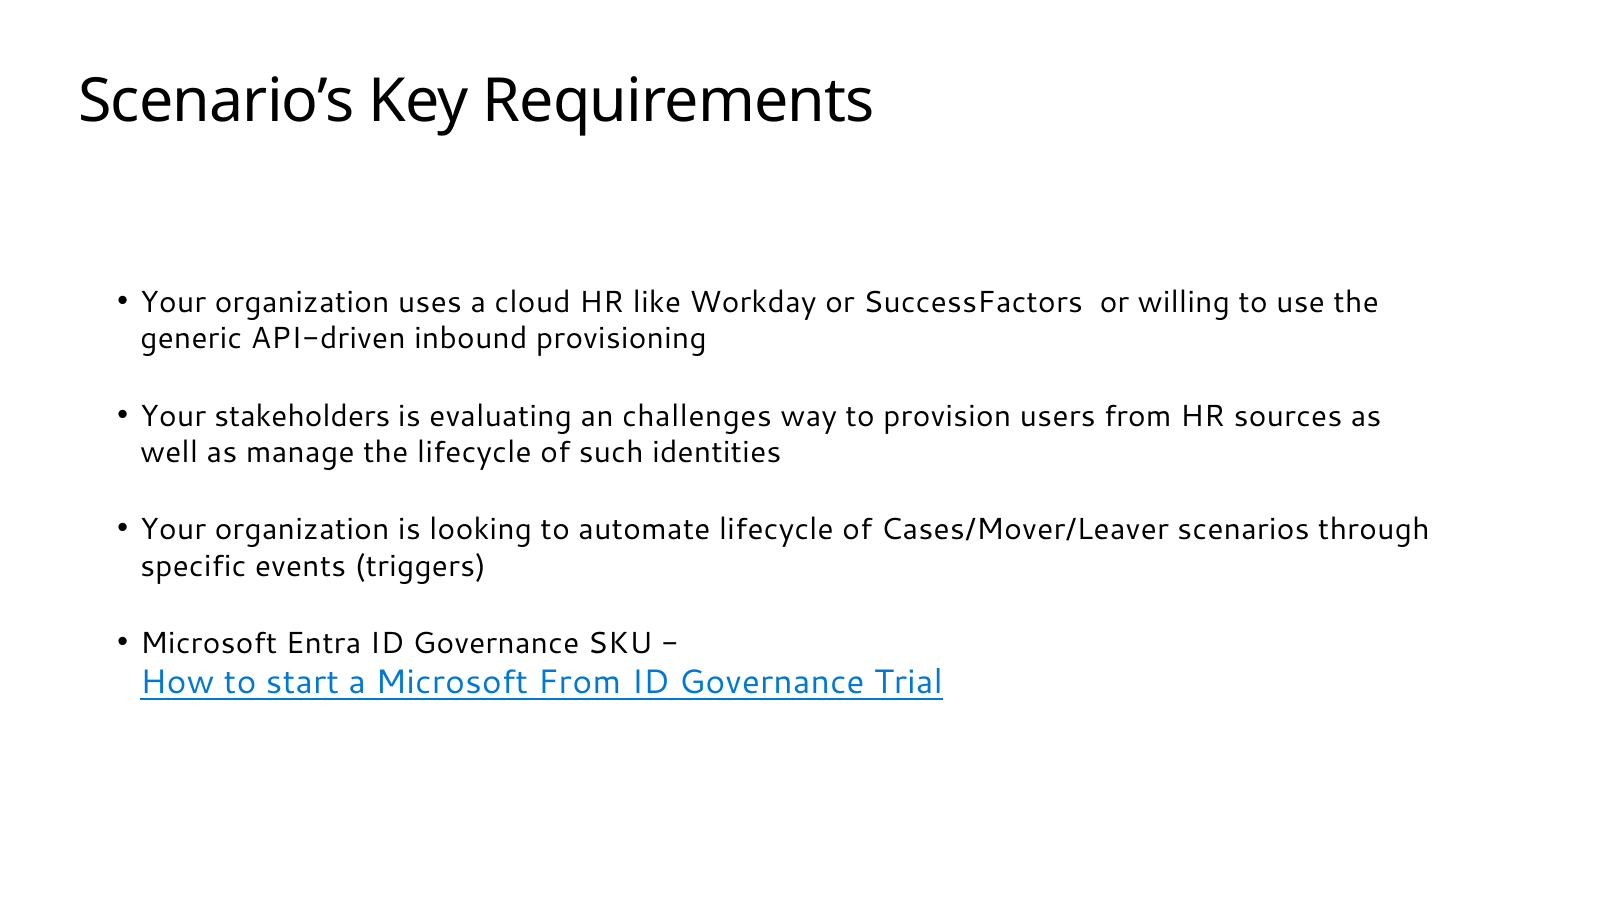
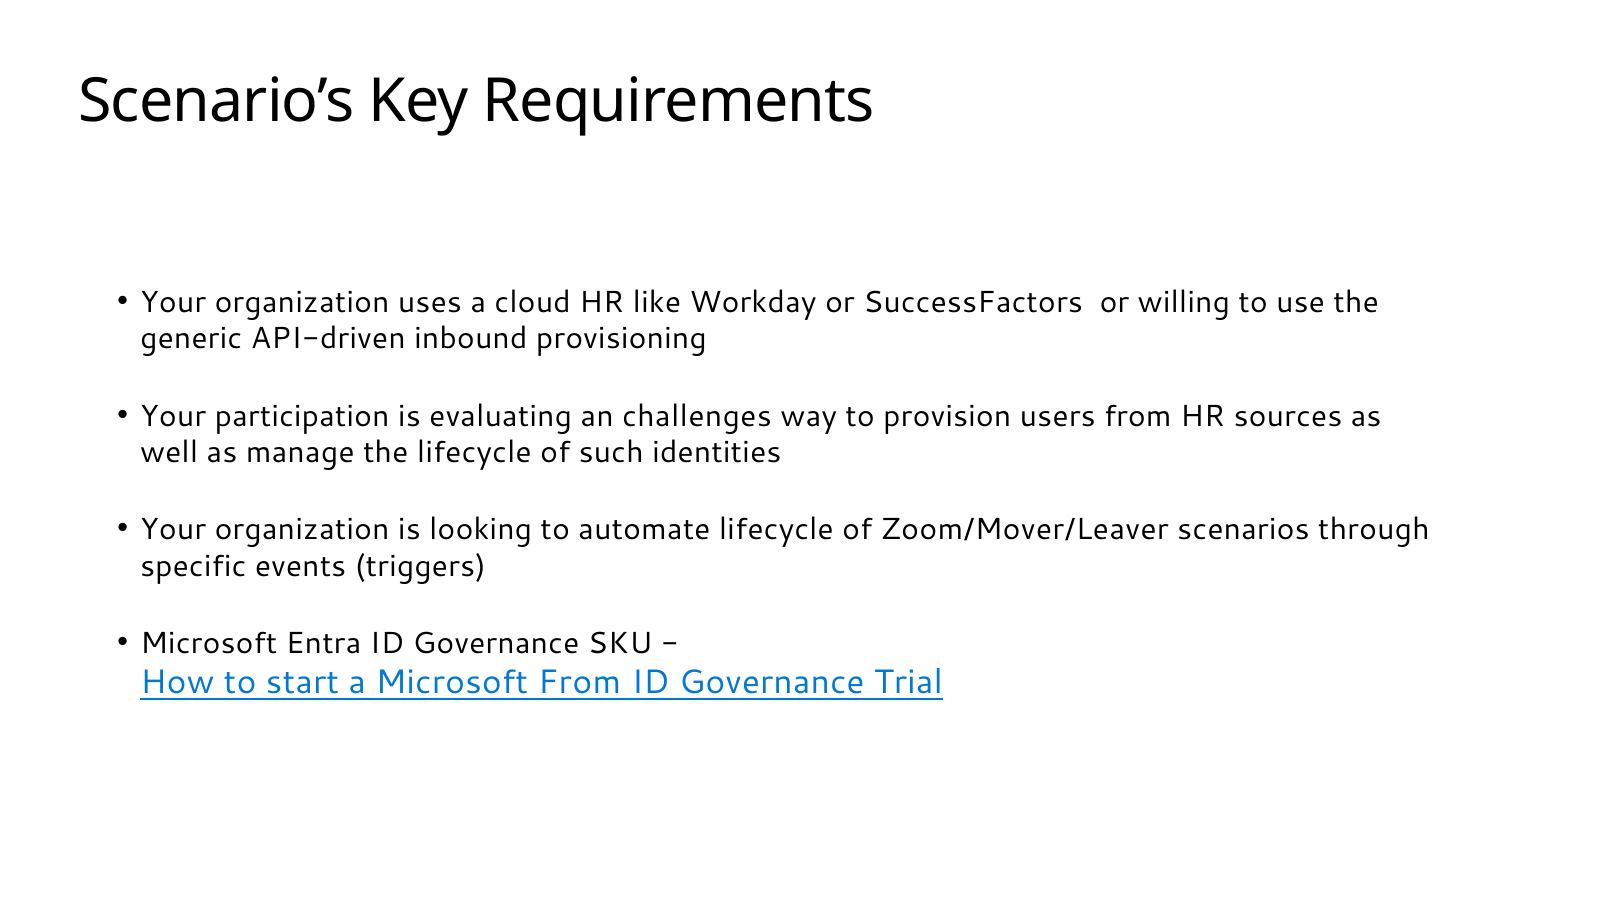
stakeholders: stakeholders -> participation
Cases/Mover/Leaver: Cases/Mover/Leaver -> Zoom/Mover/Leaver
